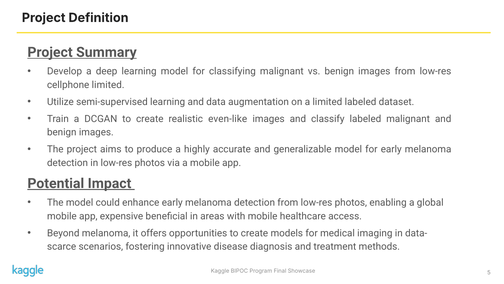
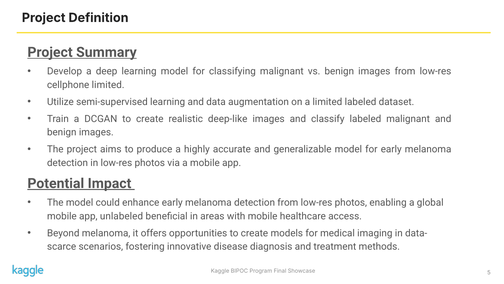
even-like: even-like -> deep-like
expensive: expensive -> unlabeled
